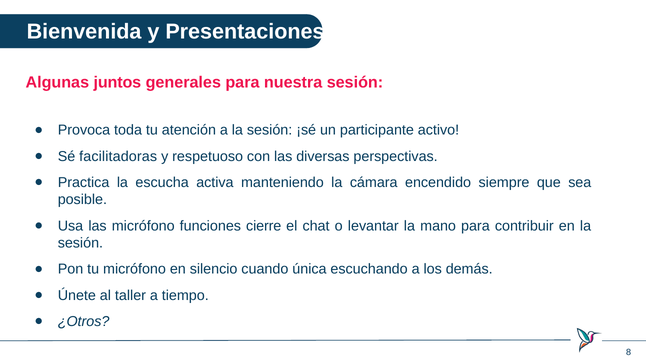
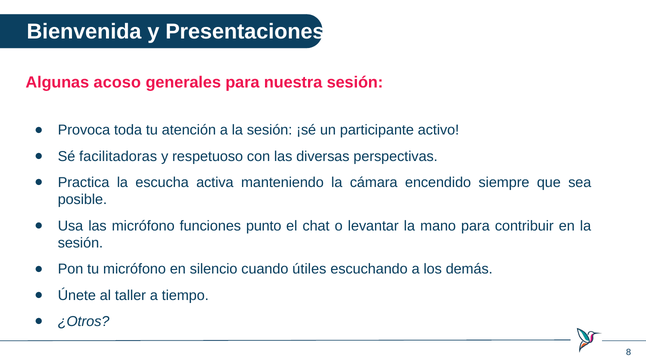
juntos: juntos -> acoso
cierre: cierre -> punto
única: única -> útiles
